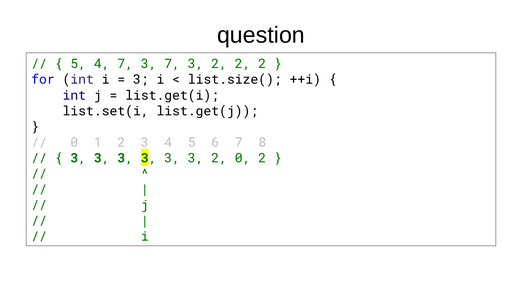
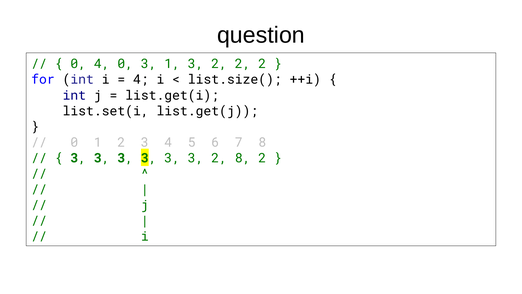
5 at (78, 64): 5 -> 0
4 7: 7 -> 0
3 7: 7 -> 1
3 at (141, 80): 3 -> 4
2 0: 0 -> 8
